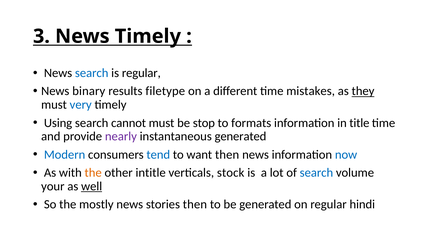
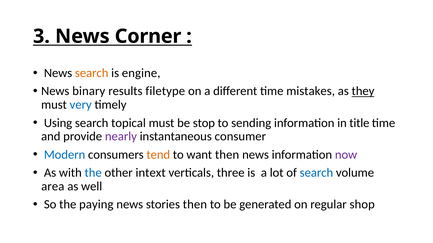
News Timely: Timely -> Corner
search at (92, 73) colour: blue -> orange
is regular: regular -> engine
cannot: cannot -> topical
formats: formats -> sending
instantaneous generated: generated -> consumer
tend colour: blue -> orange
now colour: blue -> purple
the at (93, 173) colour: orange -> blue
intitle: intitle -> intext
stock: stock -> three
your: your -> area
well underline: present -> none
mostly: mostly -> paying
hindi: hindi -> shop
